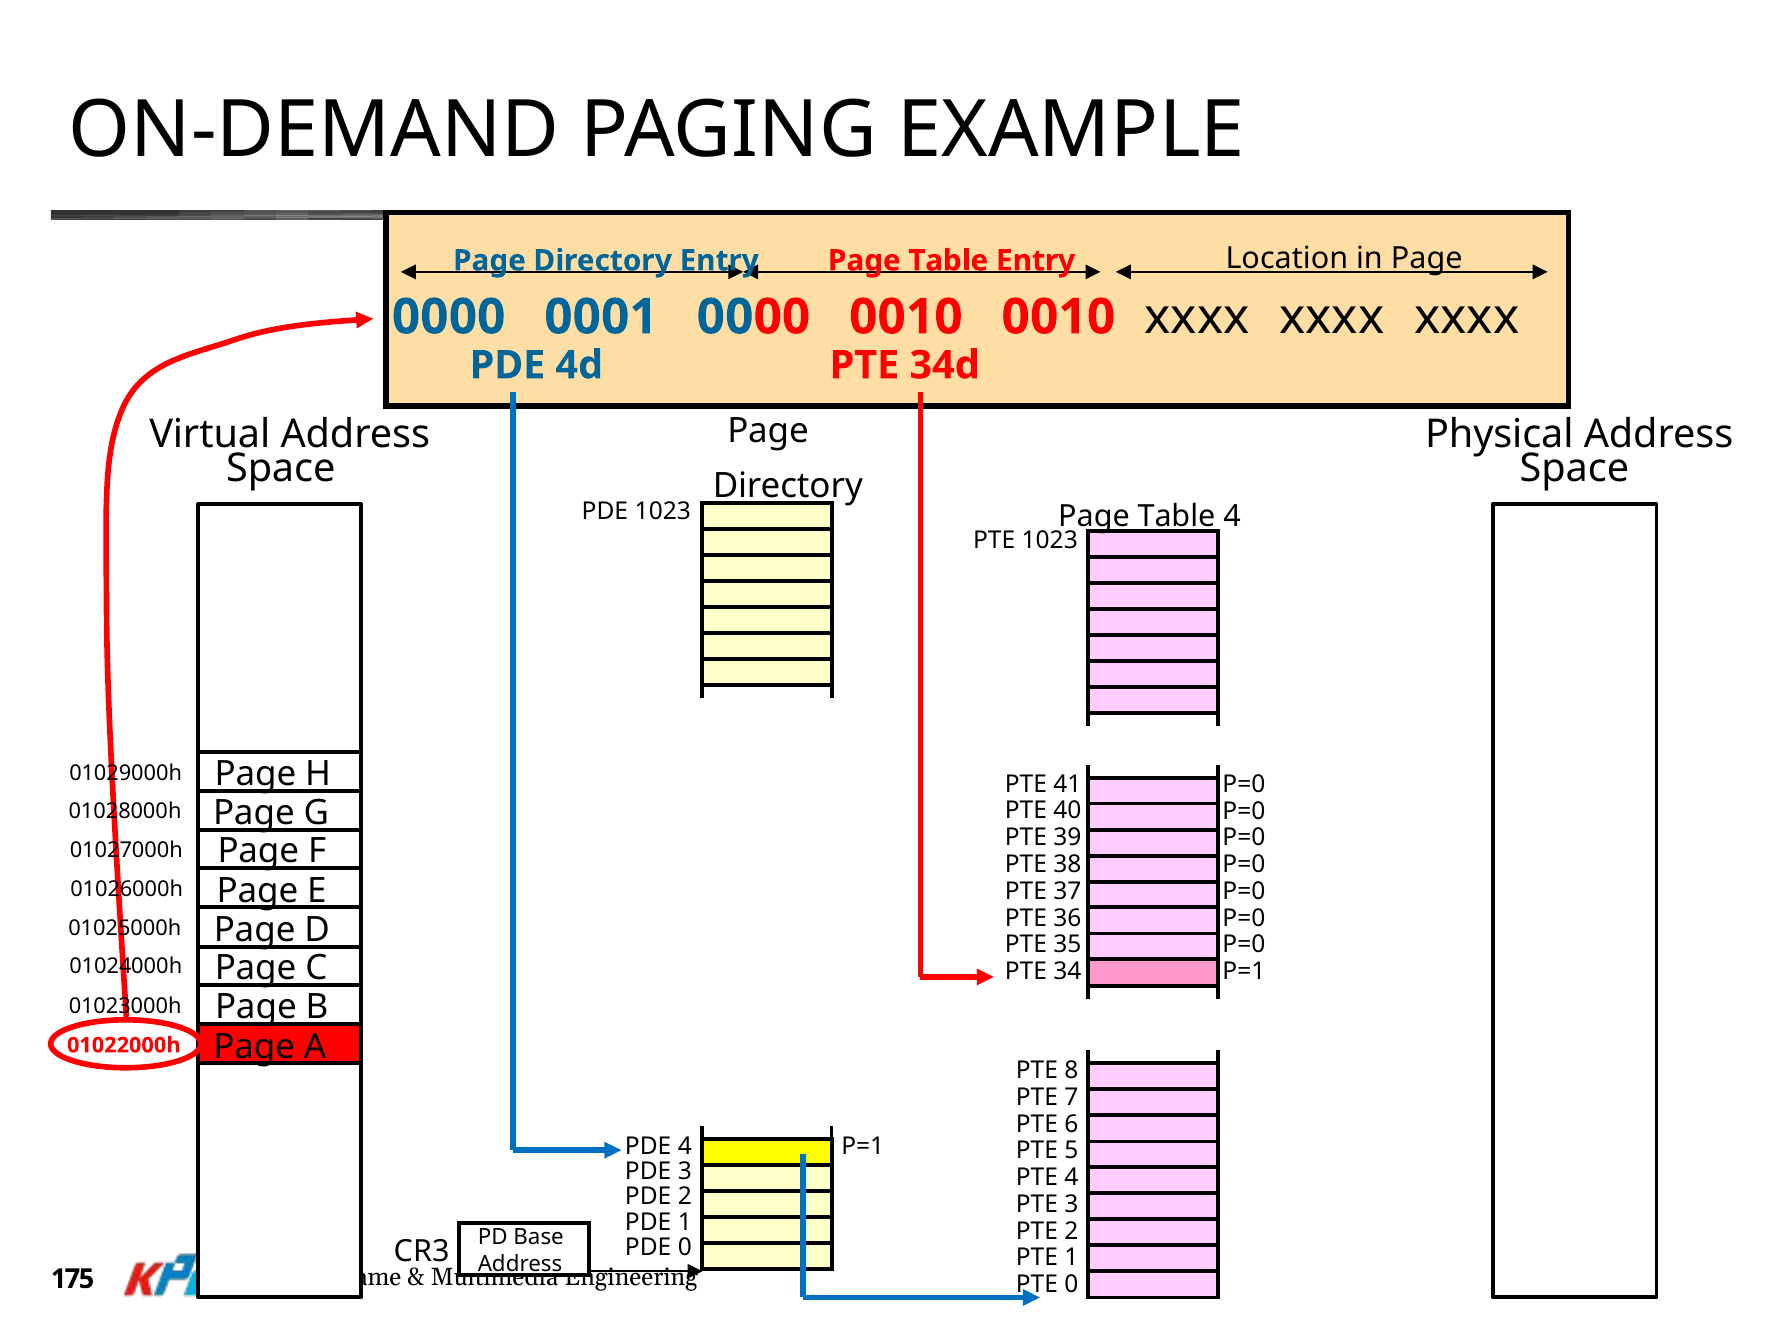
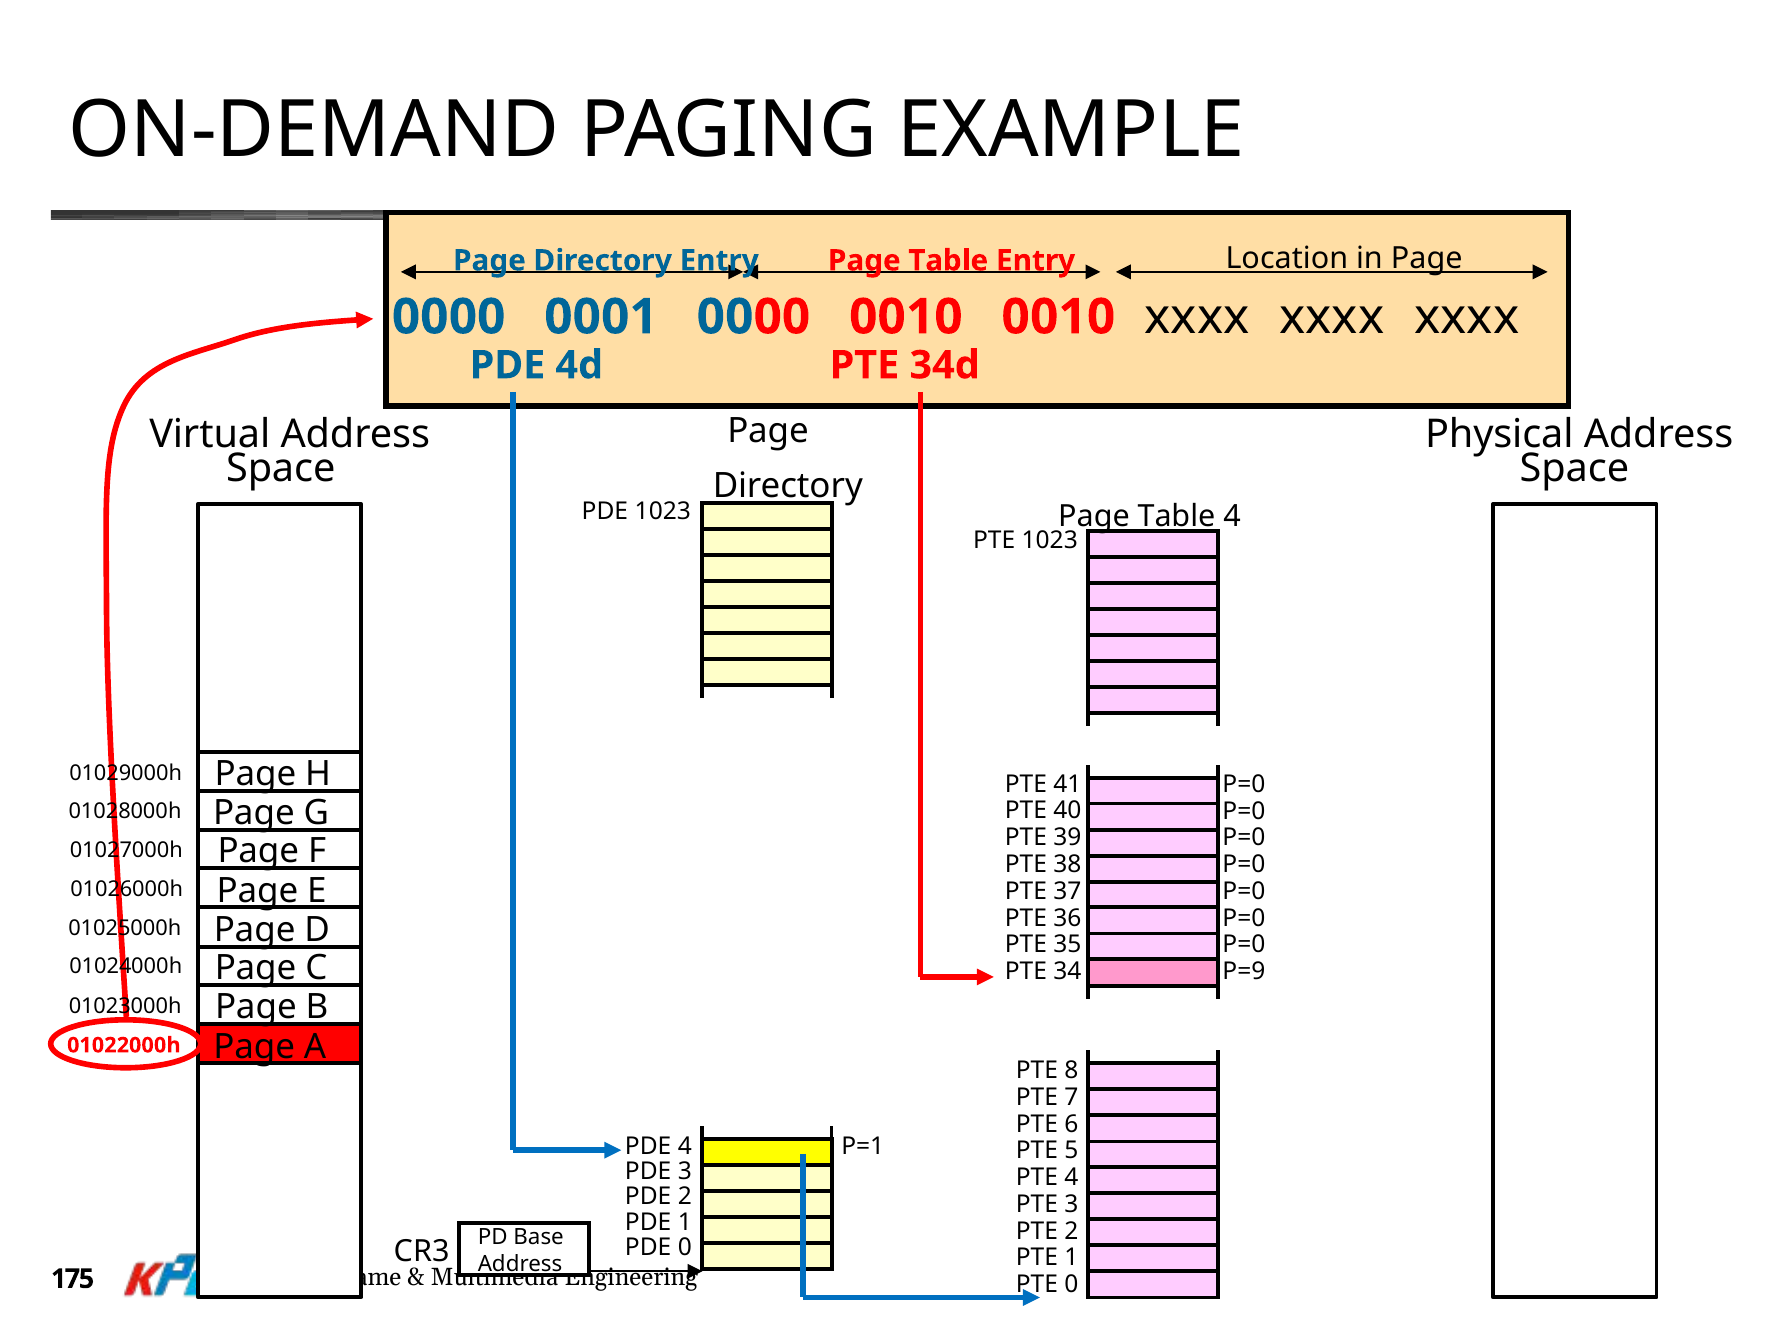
P=1 at (1244, 972): P=1 -> P=9
